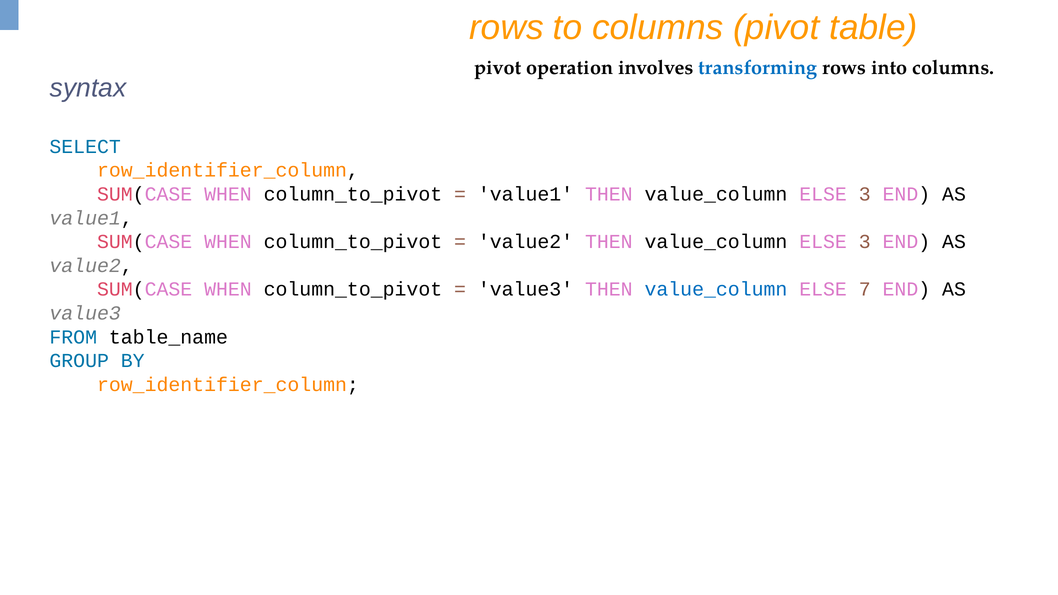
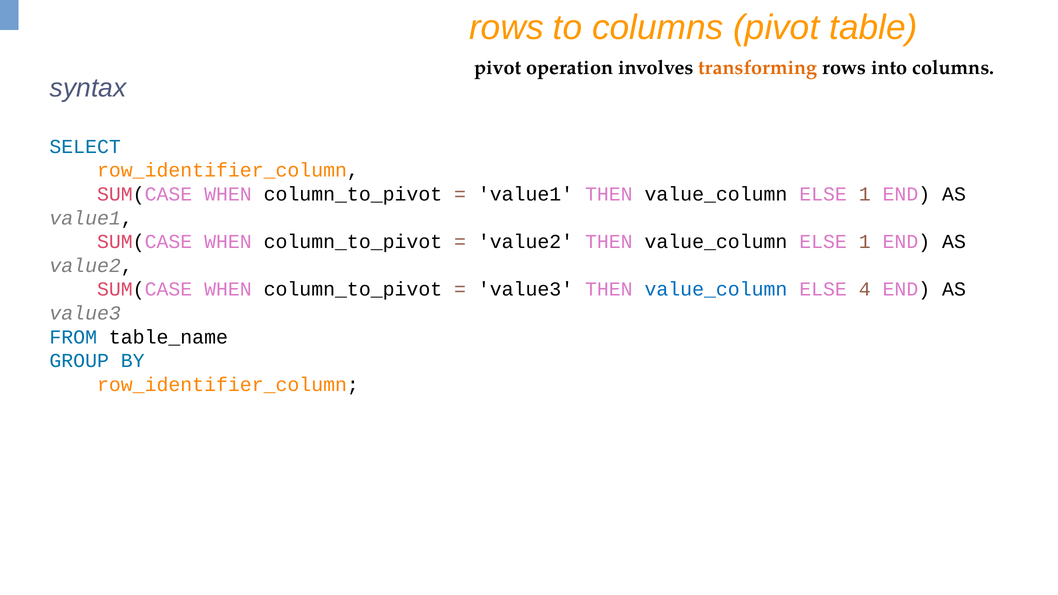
transforming colour: blue -> orange
3 at (865, 194): 3 -> 1
3 at (865, 242): 3 -> 1
7: 7 -> 4
